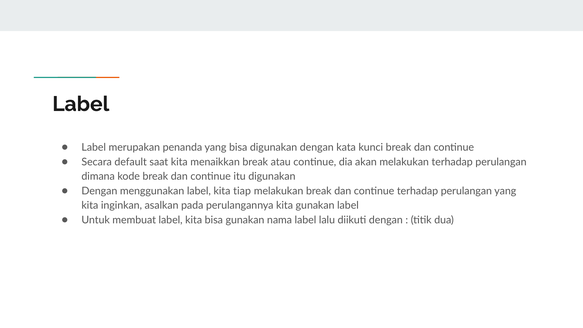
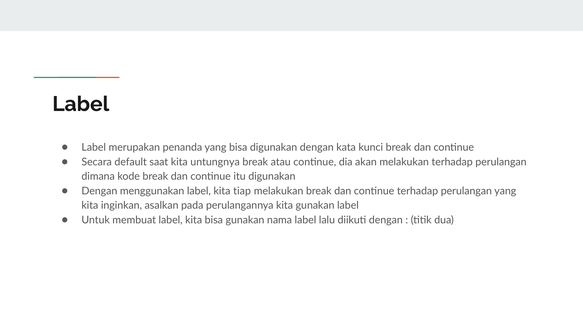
menaikkan: menaikkan -> untungnya
